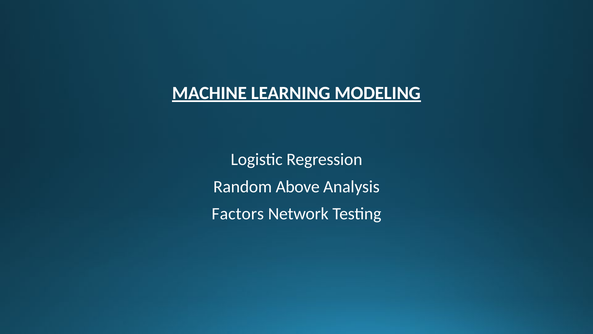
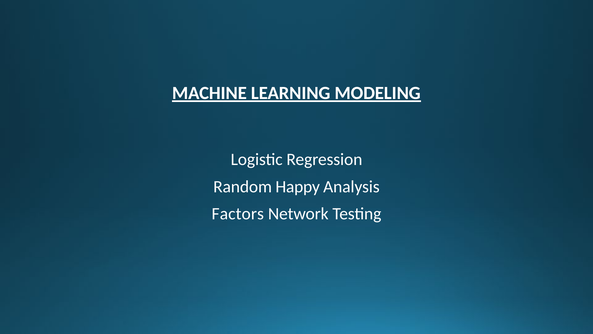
Above: Above -> Happy
